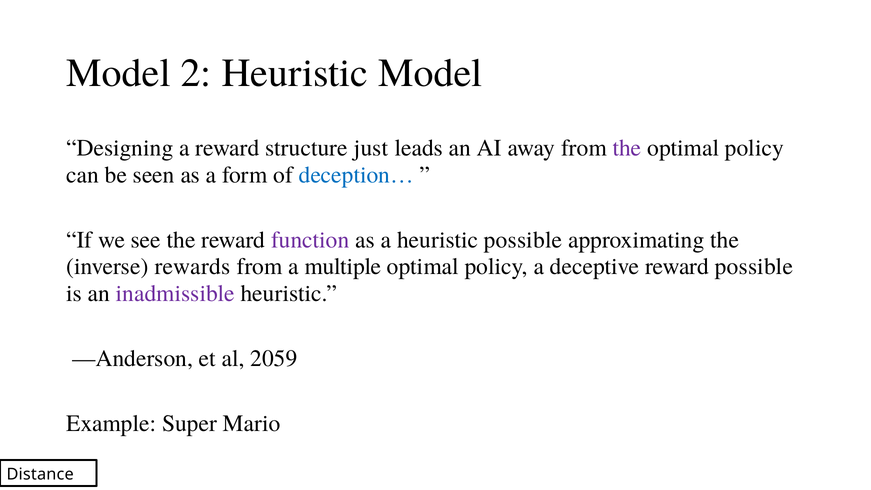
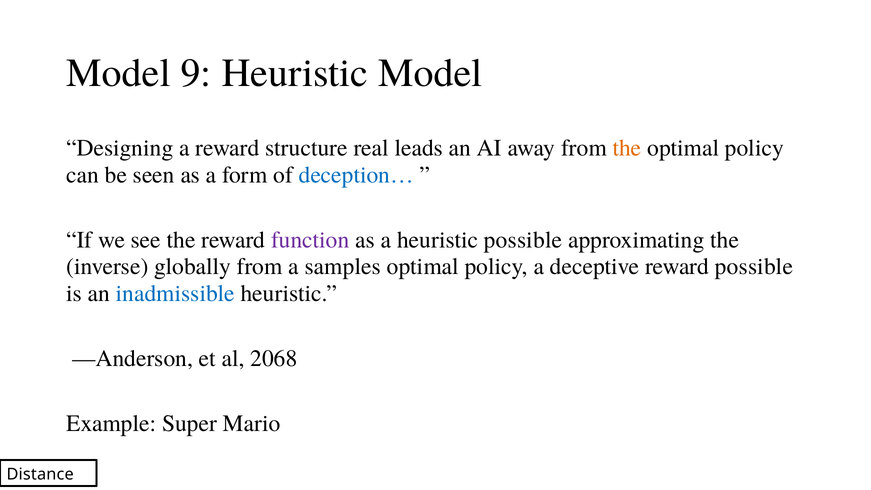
2: 2 -> 9
just: just -> real
the at (627, 148) colour: purple -> orange
rewards: rewards -> globally
multiple: multiple -> samples
inadmissible colour: purple -> blue
2059: 2059 -> 2068
